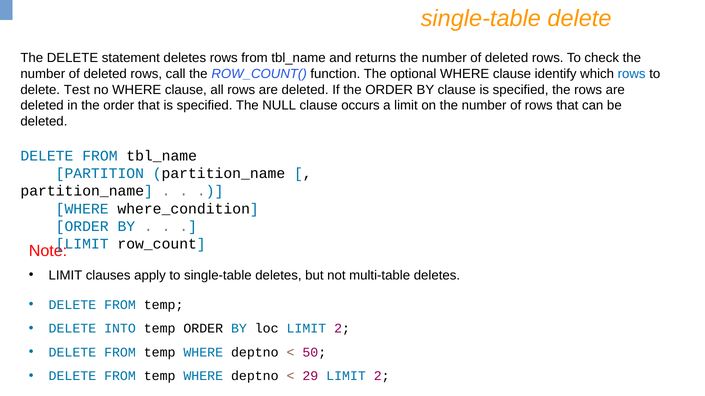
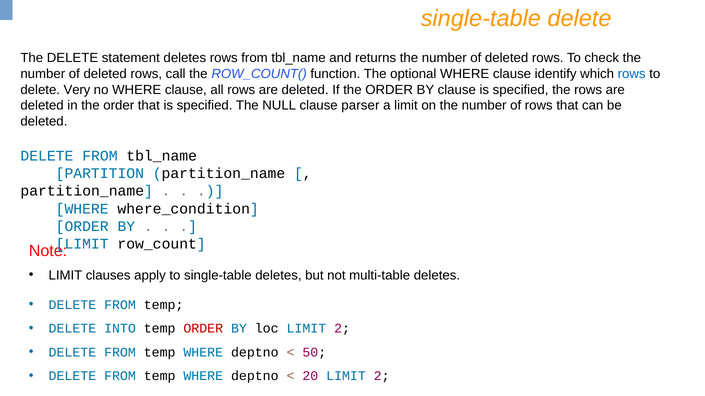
Test: Test -> Very
occurs: occurs -> parser
ORDER at (203, 329) colour: black -> red
29: 29 -> 20
